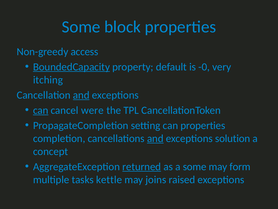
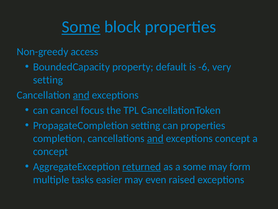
Some at (81, 27) underline: none -> present
BoundedCapacity underline: present -> none
-0: -0 -> -6
itching at (48, 80): itching -> setting
can at (41, 110) underline: present -> none
were: were -> focus
exceptions solution: solution -> concept
kettle: kettle -> easier
joins: joins -> even
